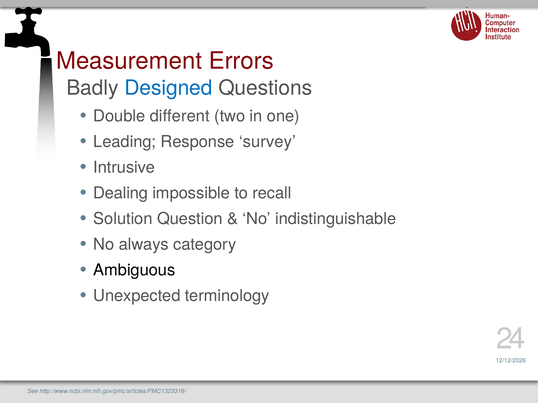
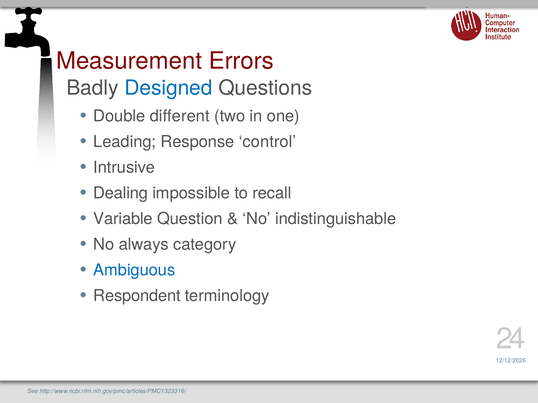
survey: survey -> control
Solution: Solution -> Variable
Ambiguous colour: black -> blue
Unexpected: Unexpected -> Respondent
